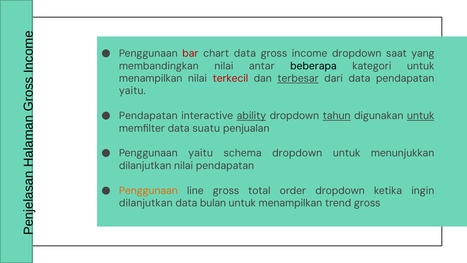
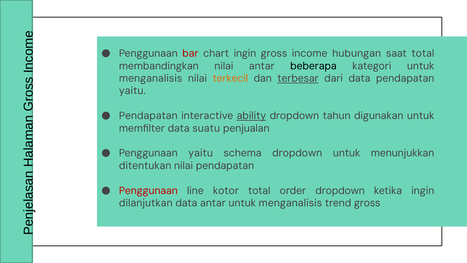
chart data: data -> ingin
income dropdown: dropdown -> hubungan
saat yang: yang -> total
menampilkan at (151, 78): menampilkan -> menganalisis
terkecil colour: red -> orange
tahun underline: present -> none
untuk at (421, 116) underline: present -> none
dilanjutkan at (145, 165): dilanjutkan -> ditentukan
Penggunaan at (148, 190) colour: orange -> red
line gross: gross -> kotor
data bulan: bulan -> antar
menampilkan at (290, 203): menampilkan -> menganalisis
